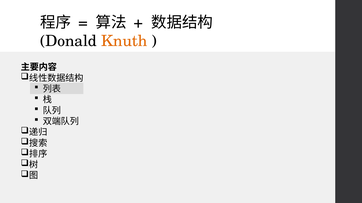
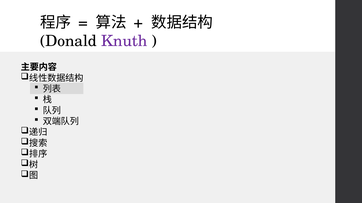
Knuth colour: orange -> purple
